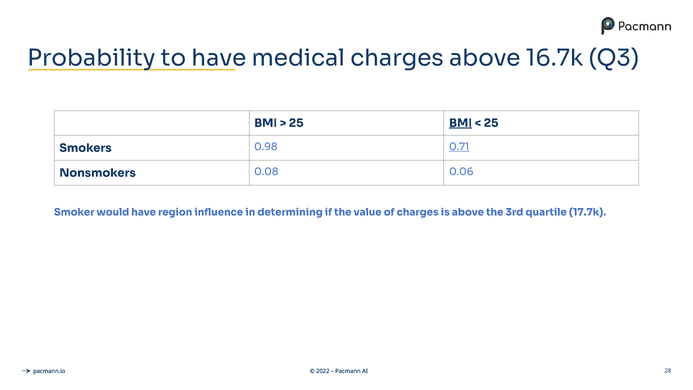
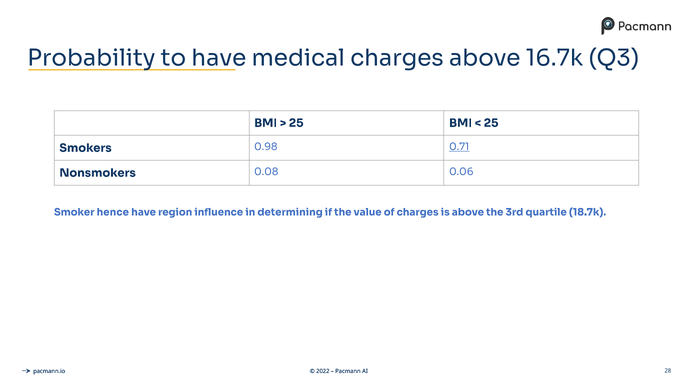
BMI at (461, 123) underline: present -> none
would: would -> hence
17.7k: 17.7k -> 18.7k
